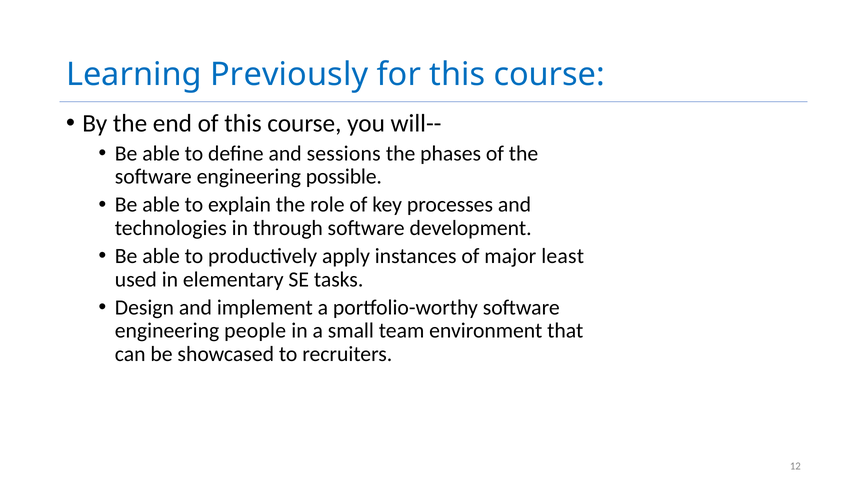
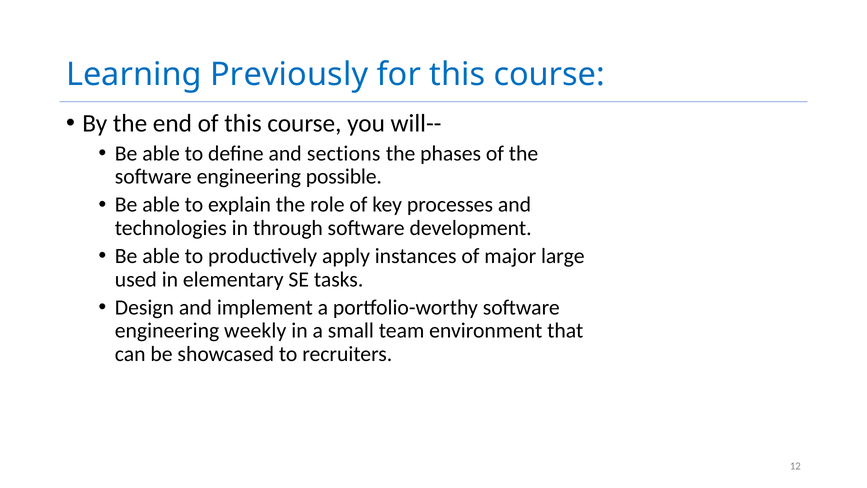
sessions: sessions -> sections
least: least -> large
people: people -> weekly
